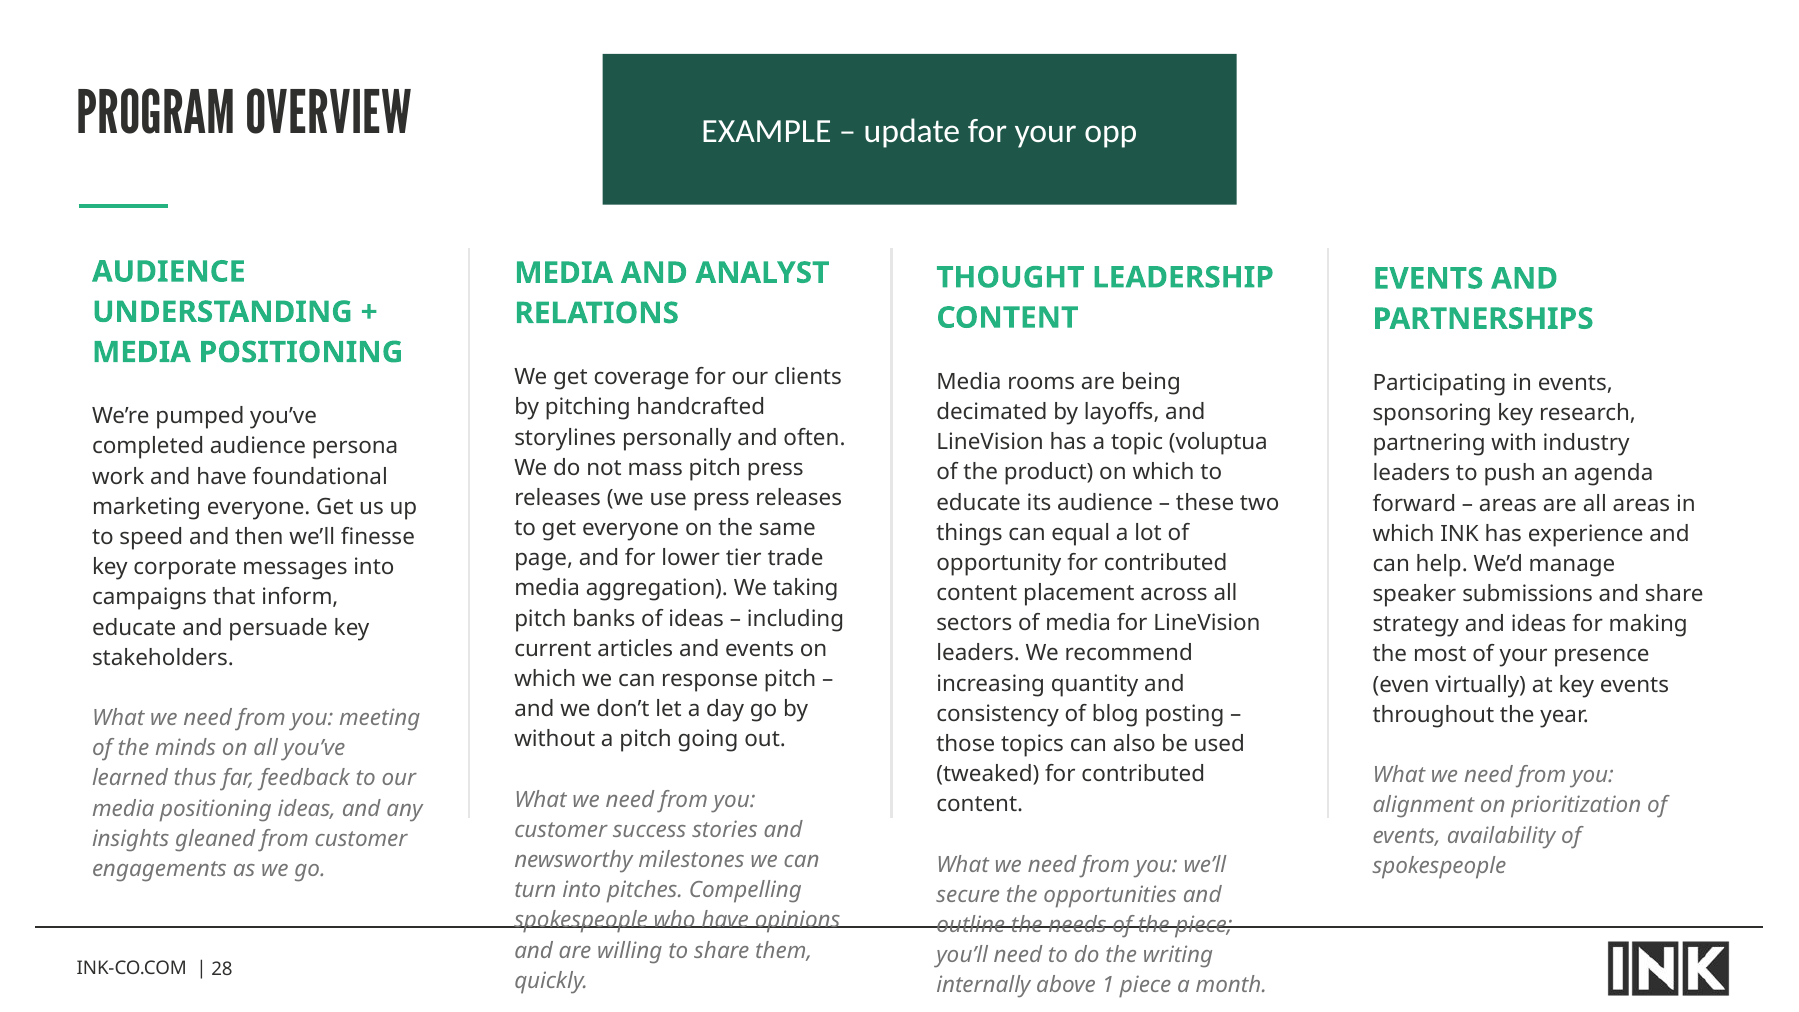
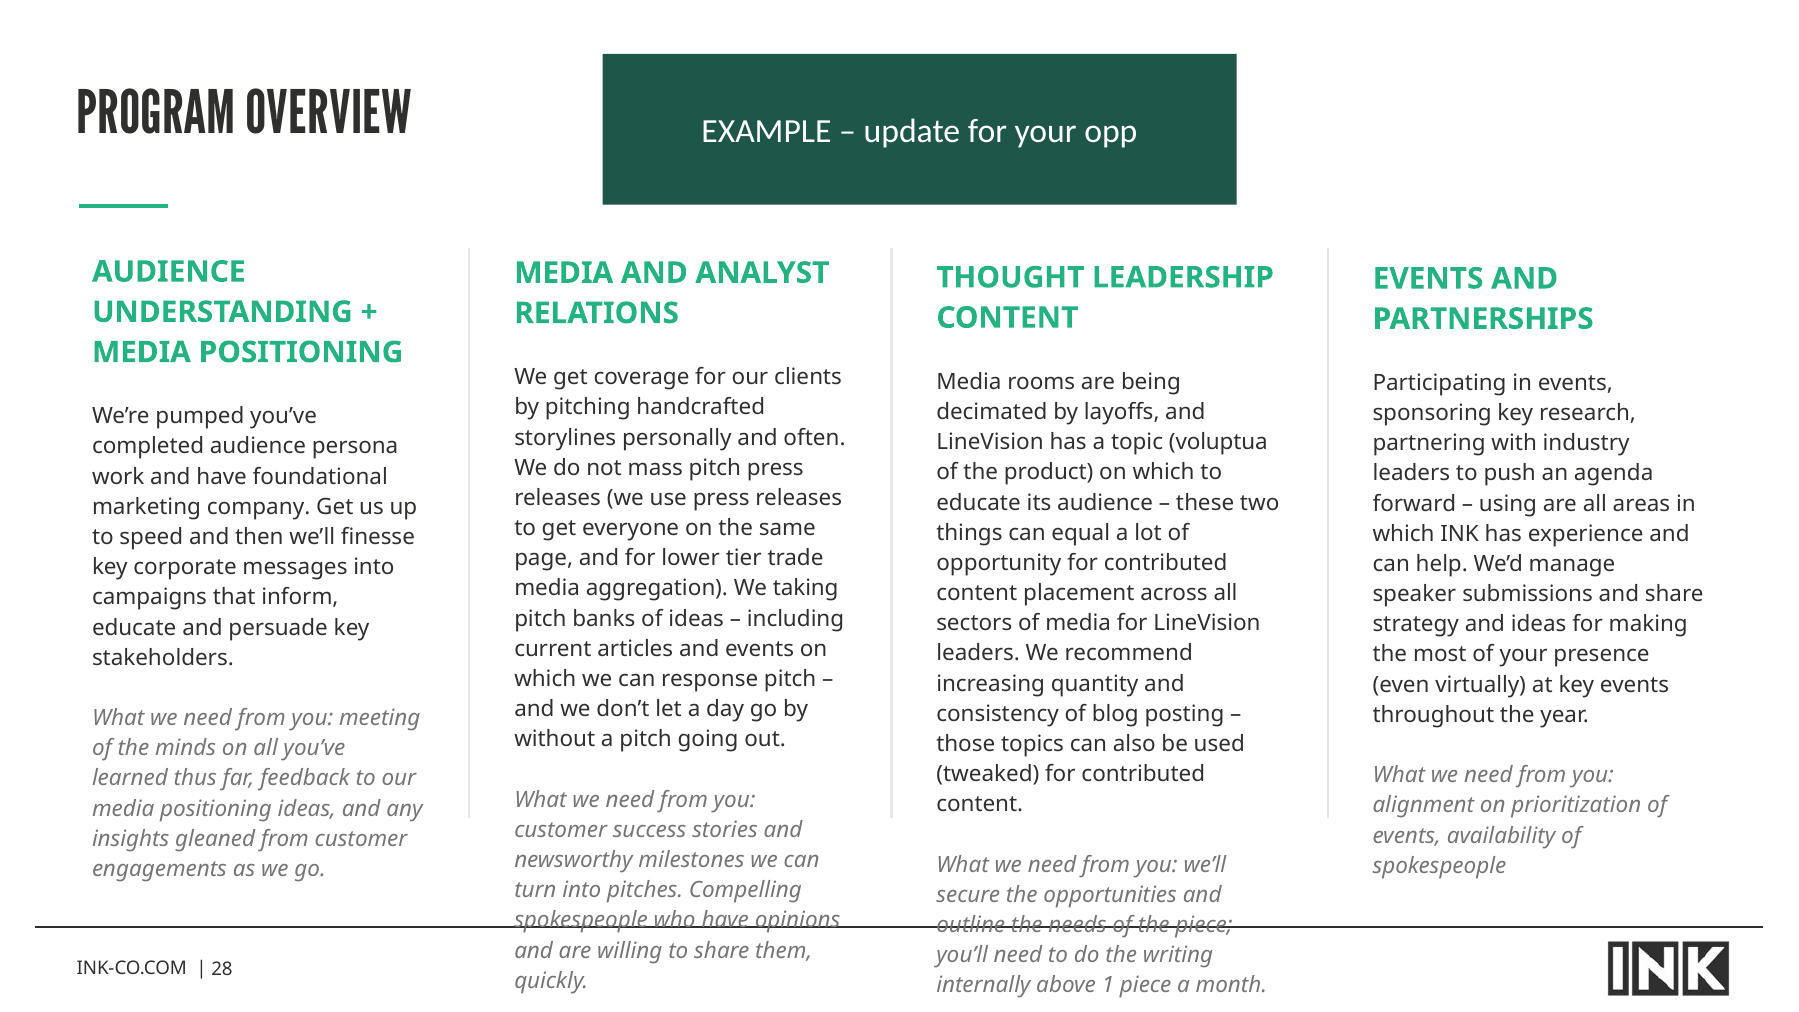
areas at (1508, 504): areas -> using
marketing everyone: everyone -> company
